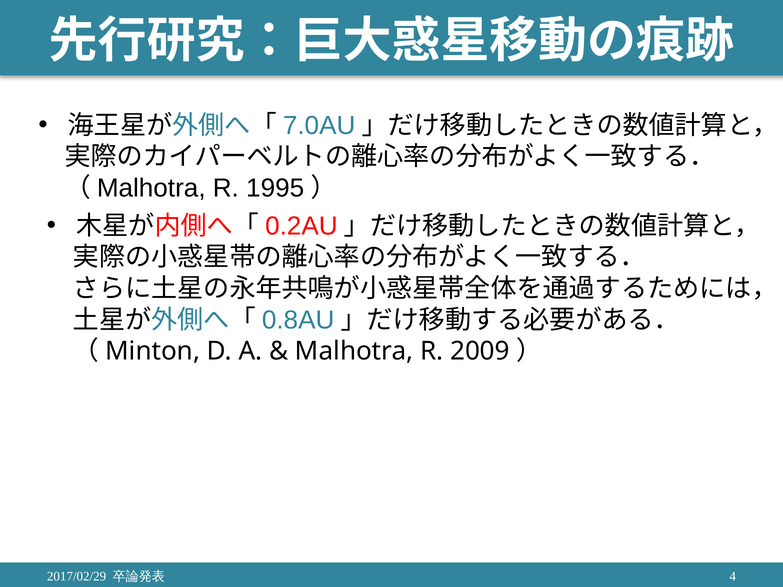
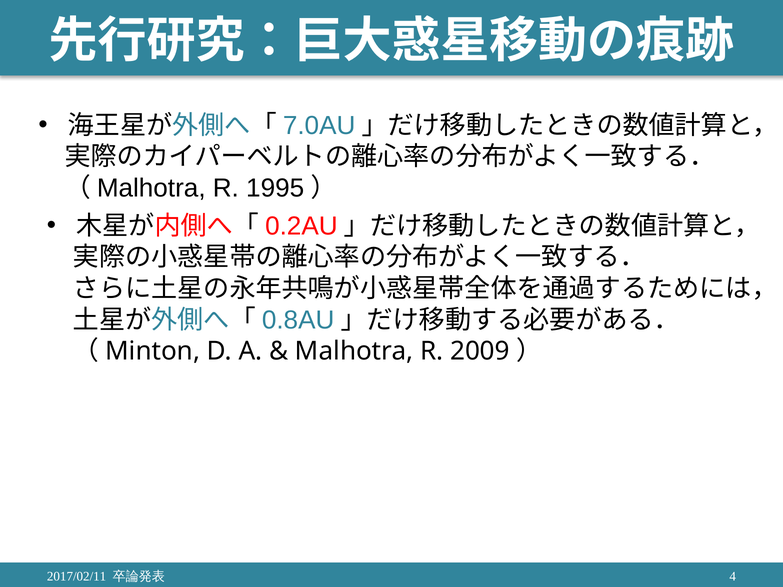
2017/02/29: 2017/02/29 -> 2017/02/11
